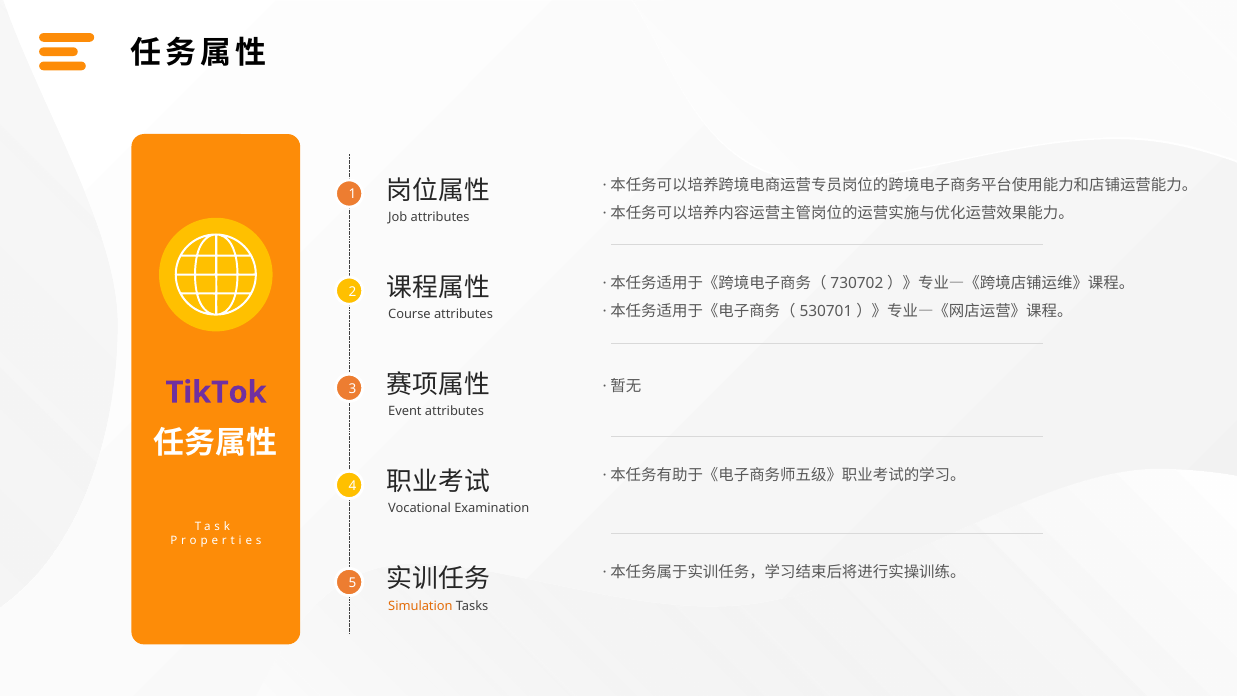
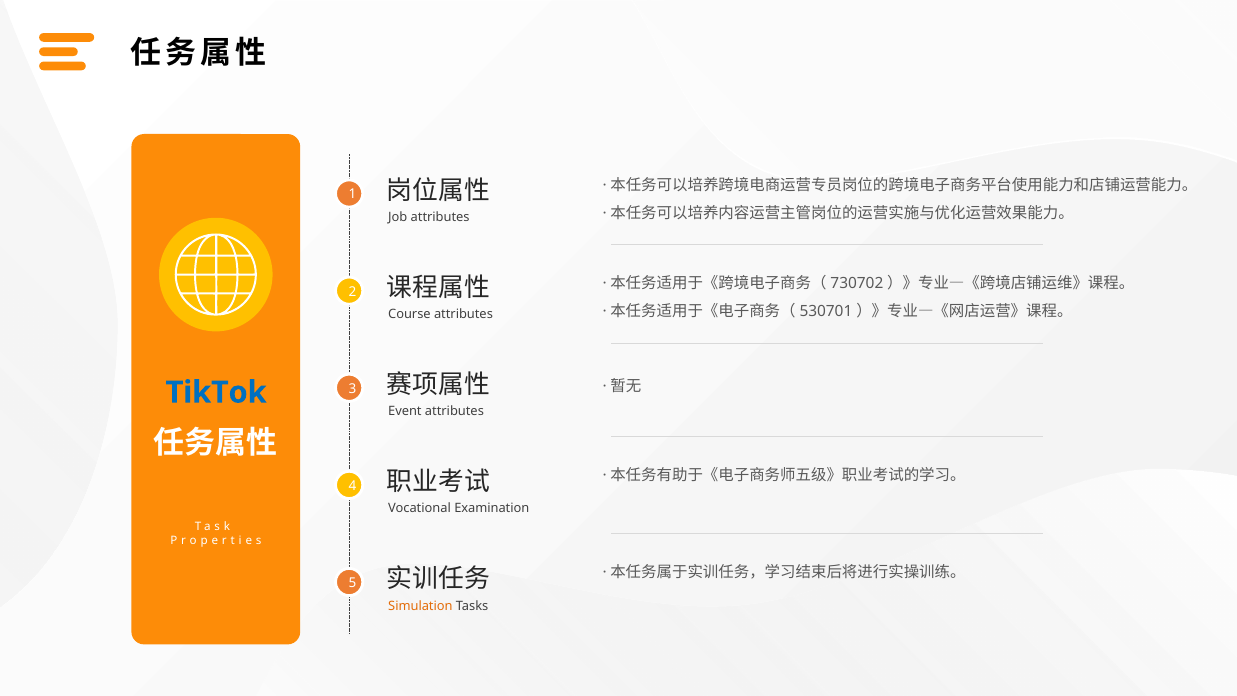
TikTok colour: purple -> blue
